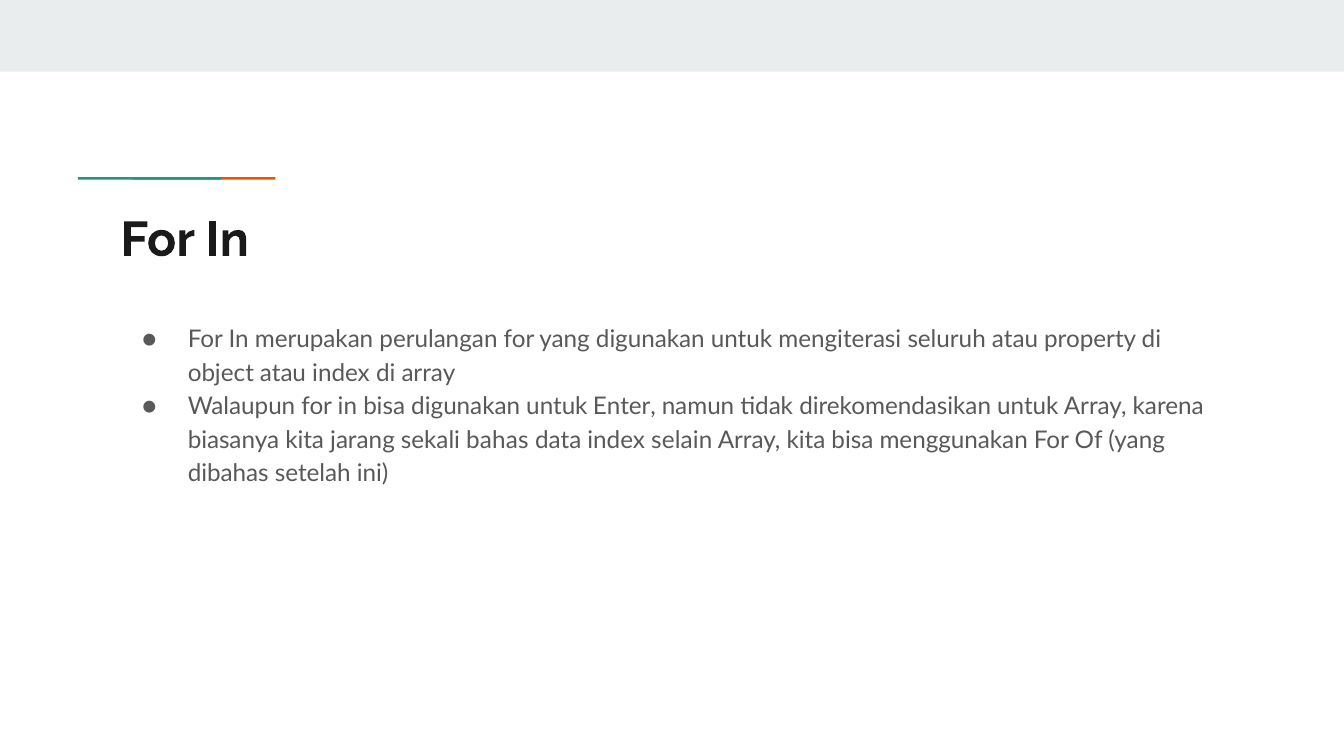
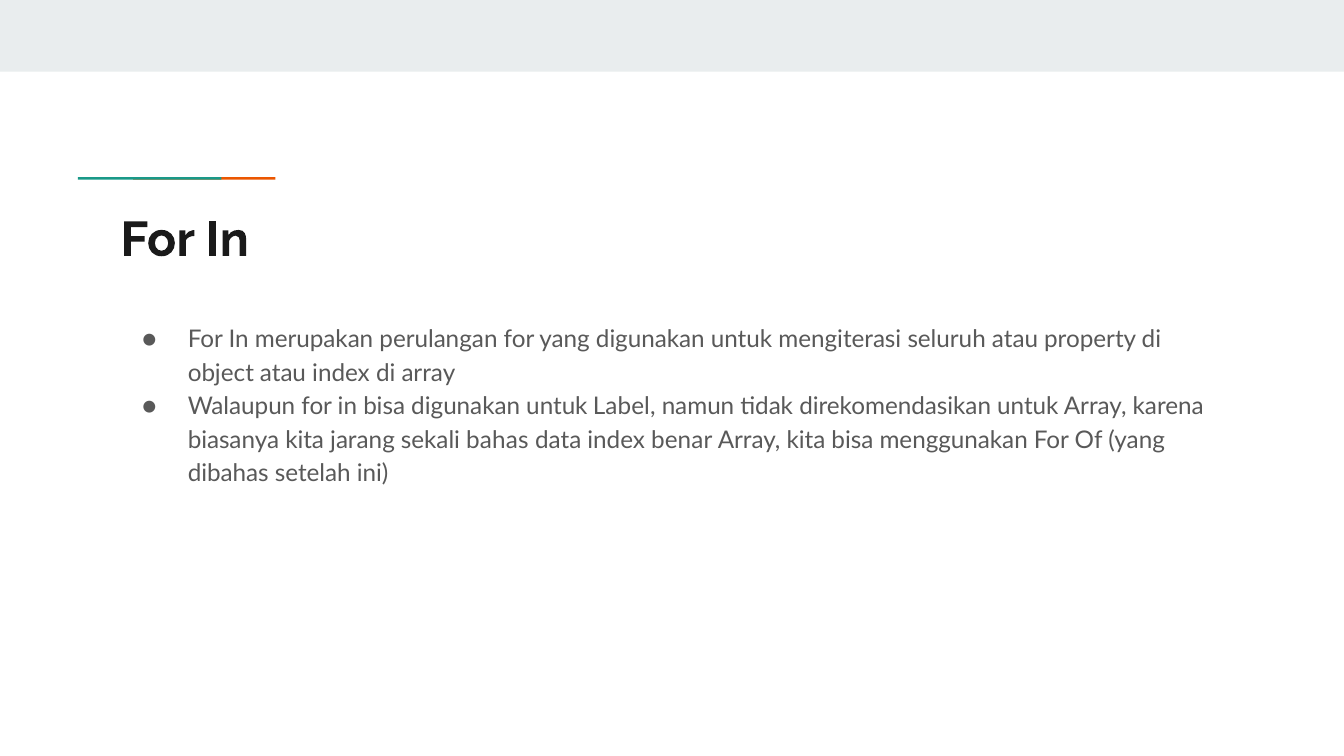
Enter: Enter -> Label
selain: selain -> benar
